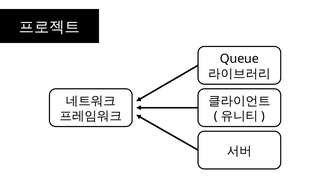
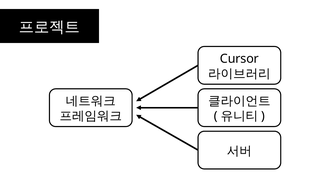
Queue: Queue -> Cursor
